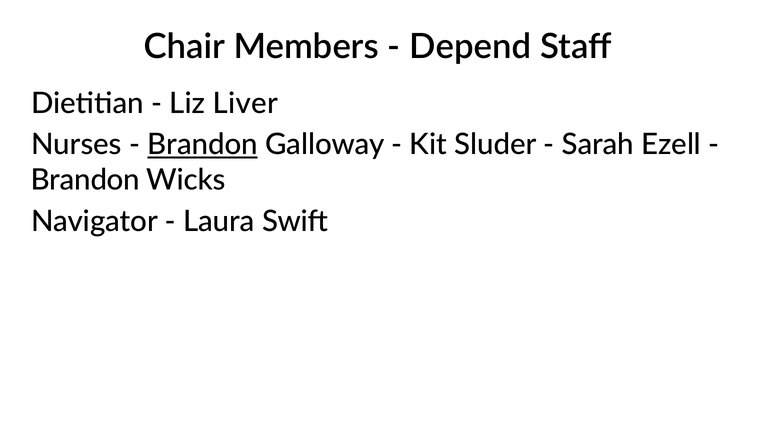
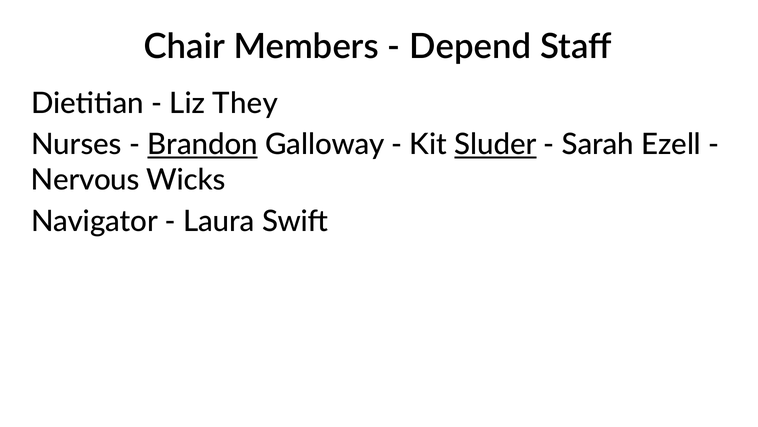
Liver: Liver -> They
Sluder underline: none -> present
Brandon at (85, 180): Brandon -> Nervous
